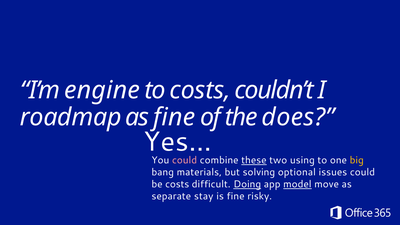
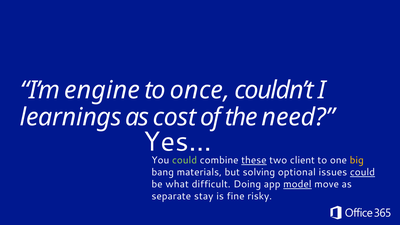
to costs: costs -> once
roadmap: roadmap -> learnings
as fine: fine -> cost
does: does -> need
could at (185, 160) colour: pink -> light green
using: using -> client
could at (362, 172) underline: none -> present
be costs: costs -> what
Doing underline: present -> none
